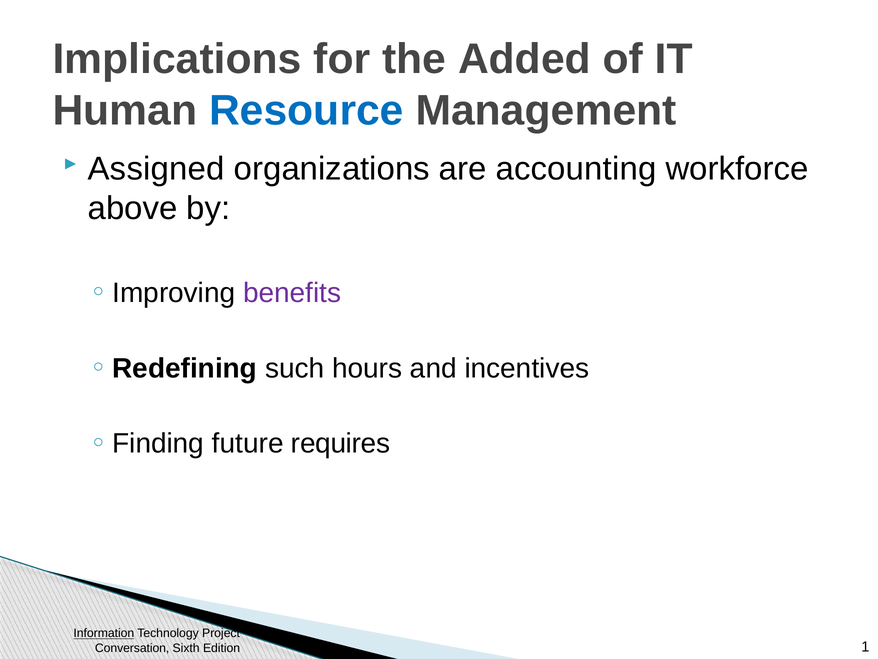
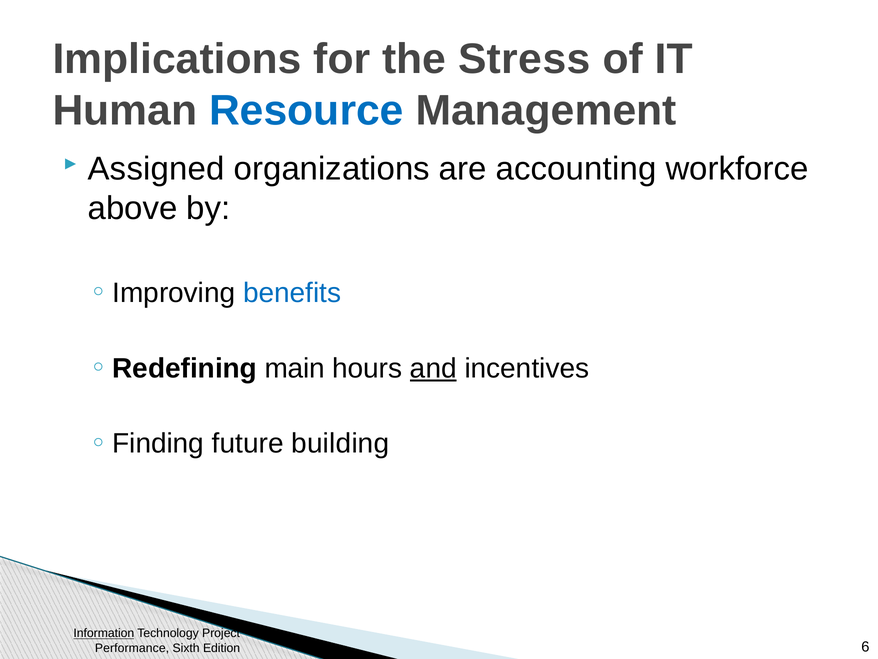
Added: Added -> Stress
benefits colour: purple -> blue
such: such -> main
and underline: none -> present
requires: requires -> building
Conversation: Conversation -> Performance
1: 1 -> 6
